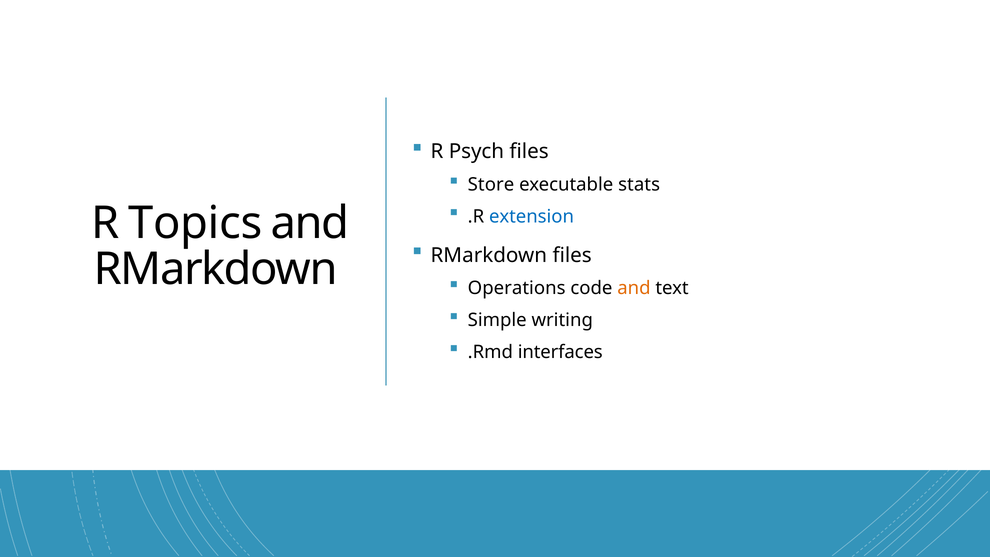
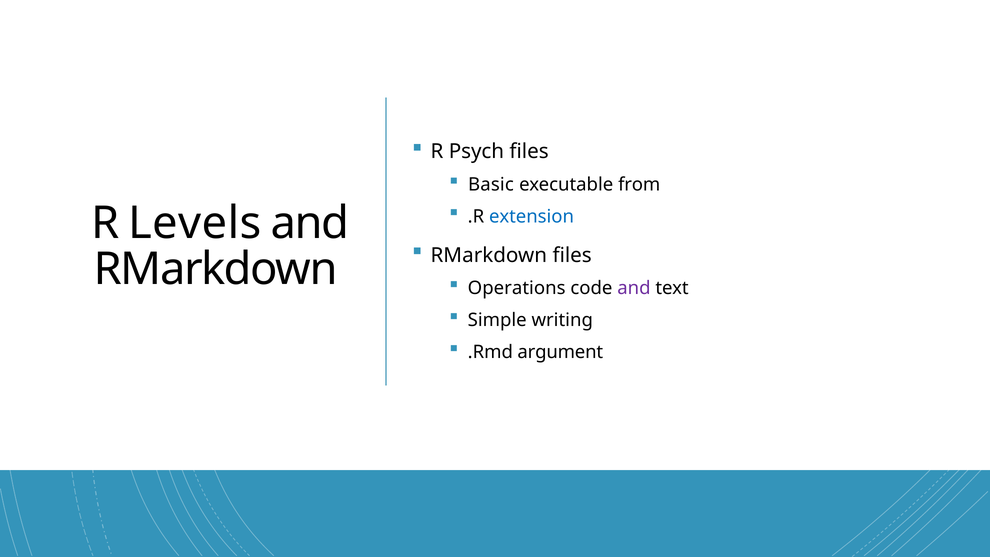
Store: Store -> Basic
stats: stats -> from
Topics: Topics -> Levels
and at (634, 288) colour: orange -> purple
interfaces: interfaces -> argument
